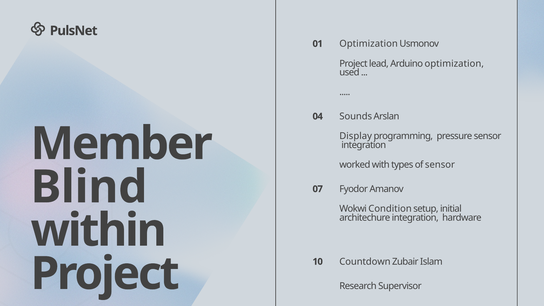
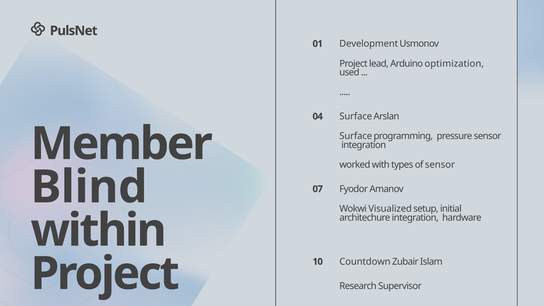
01 Optimization: Optimization -> Development
04 Sounds: Sounds -> Surface
Display at (356, 136): Display -> Surface
Condition: Condition -> Visualized
